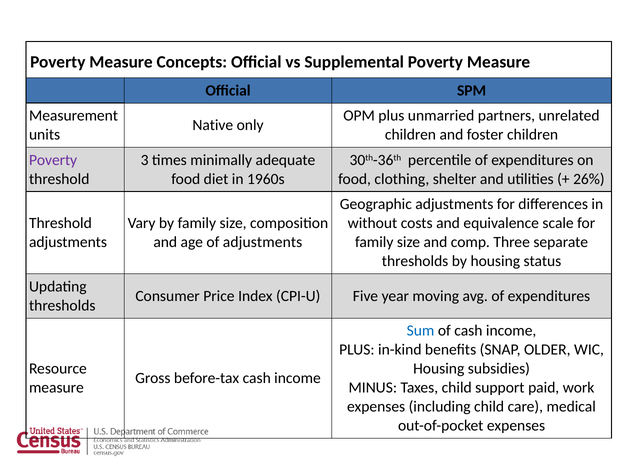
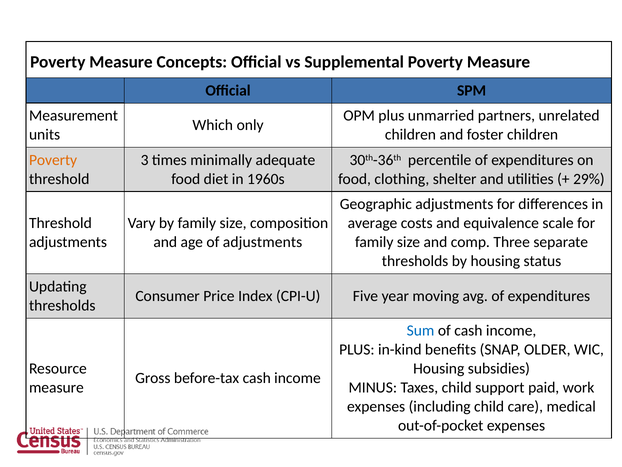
Native: Native -> Which
Poverty at (53, 160) colour: purple -> orange
26%: 26% -> 29%
without: without -> average
